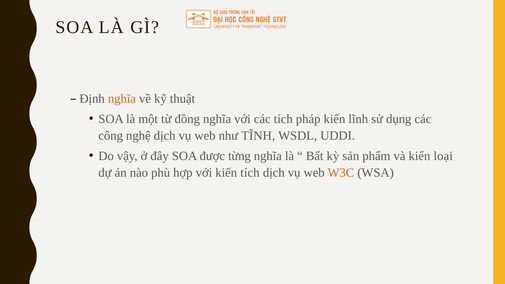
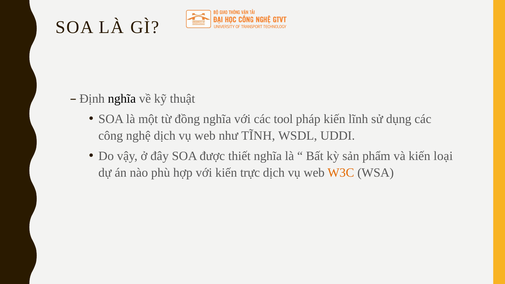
nghĩa at (122, 99) colour: orange -> black
các tích: tích -> tool
từng: từng -> thiết
kiến tích: tích -> trực
